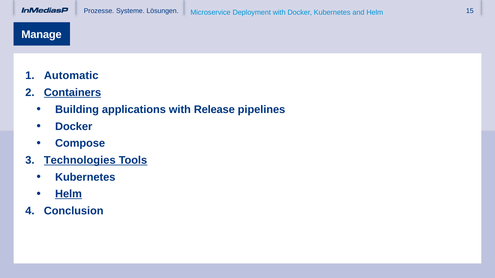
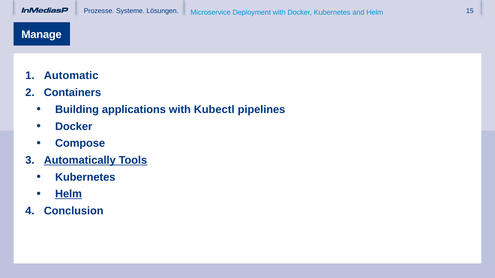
Containers underline: present -> none
Release: Release -> Kubectl
Technologies: Technologies -> Automatically
